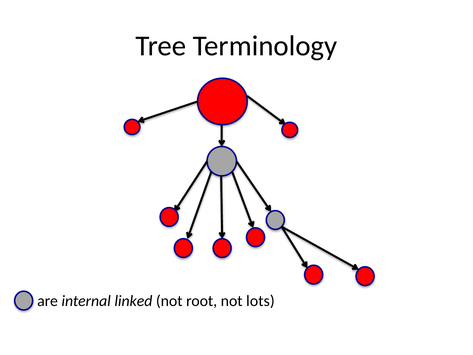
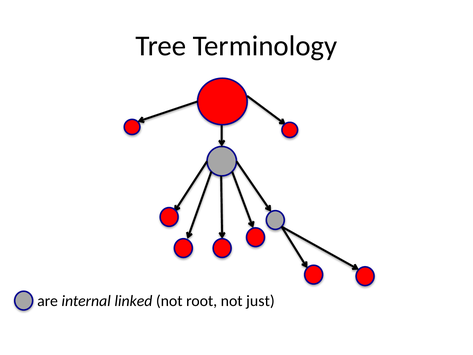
lots: lots -> just
